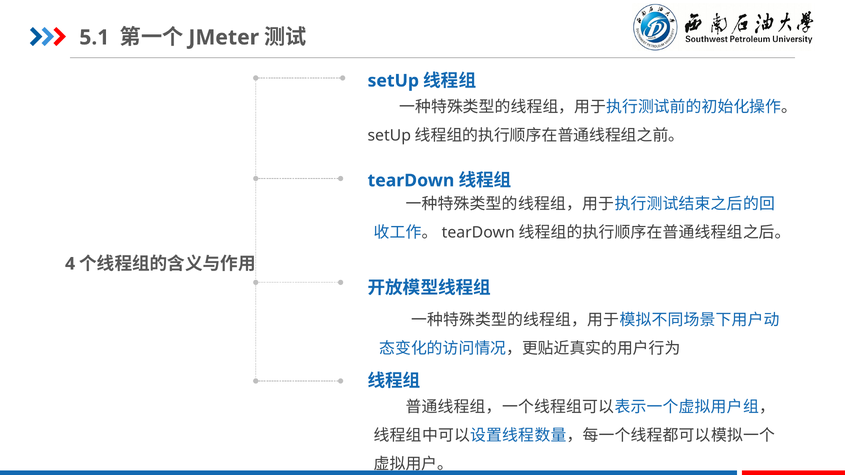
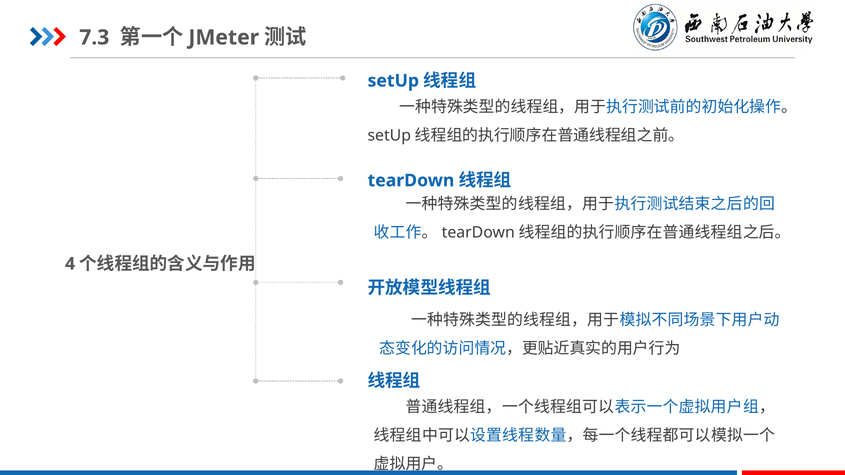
5.1: 5.1 -> 7.3
